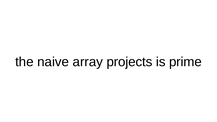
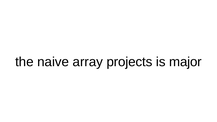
prime: prime -> major
